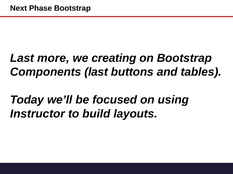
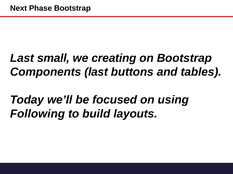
more: more -> small
Instructor: Instructor -> Following
